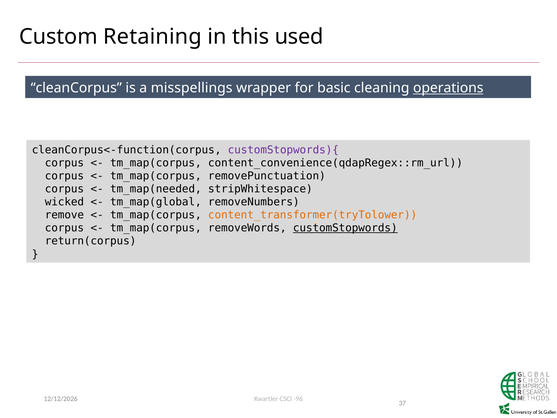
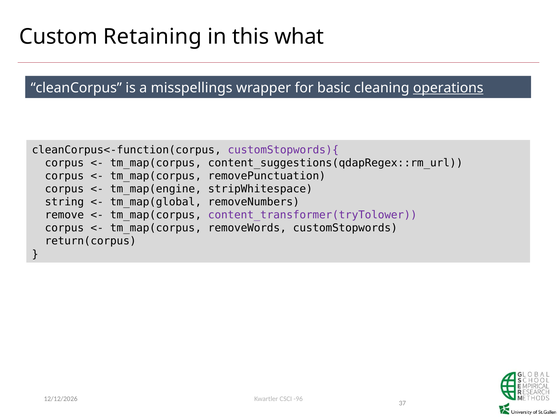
used: used -> what
content_convenience(qdapRegex::rm_url: content_convenience(qdapRegex::rm_url -> content_suggestions(qdapRegex::rm_url
tm_map(needed: tm_map(needed -> tm_map(engine
wicked: wicked -> string
content_transformer(tryTolower colour: orange -> purple
customStopwords underline: present -> none
